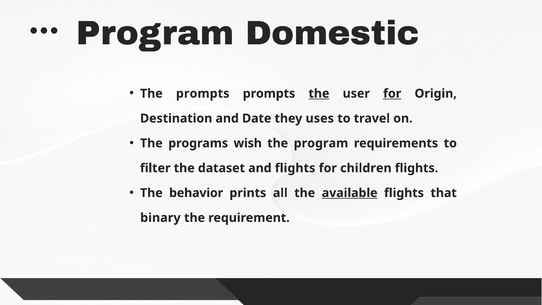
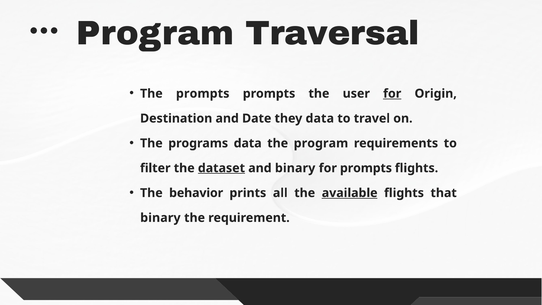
Domestic: Domestic -> Traversal
the at (319, 94) underline: present -> none
they uses: uses -> data
programs wish: wish -> data
dataset underline: none -> present
and flights: flights -> binary
for children: children -> prompts
